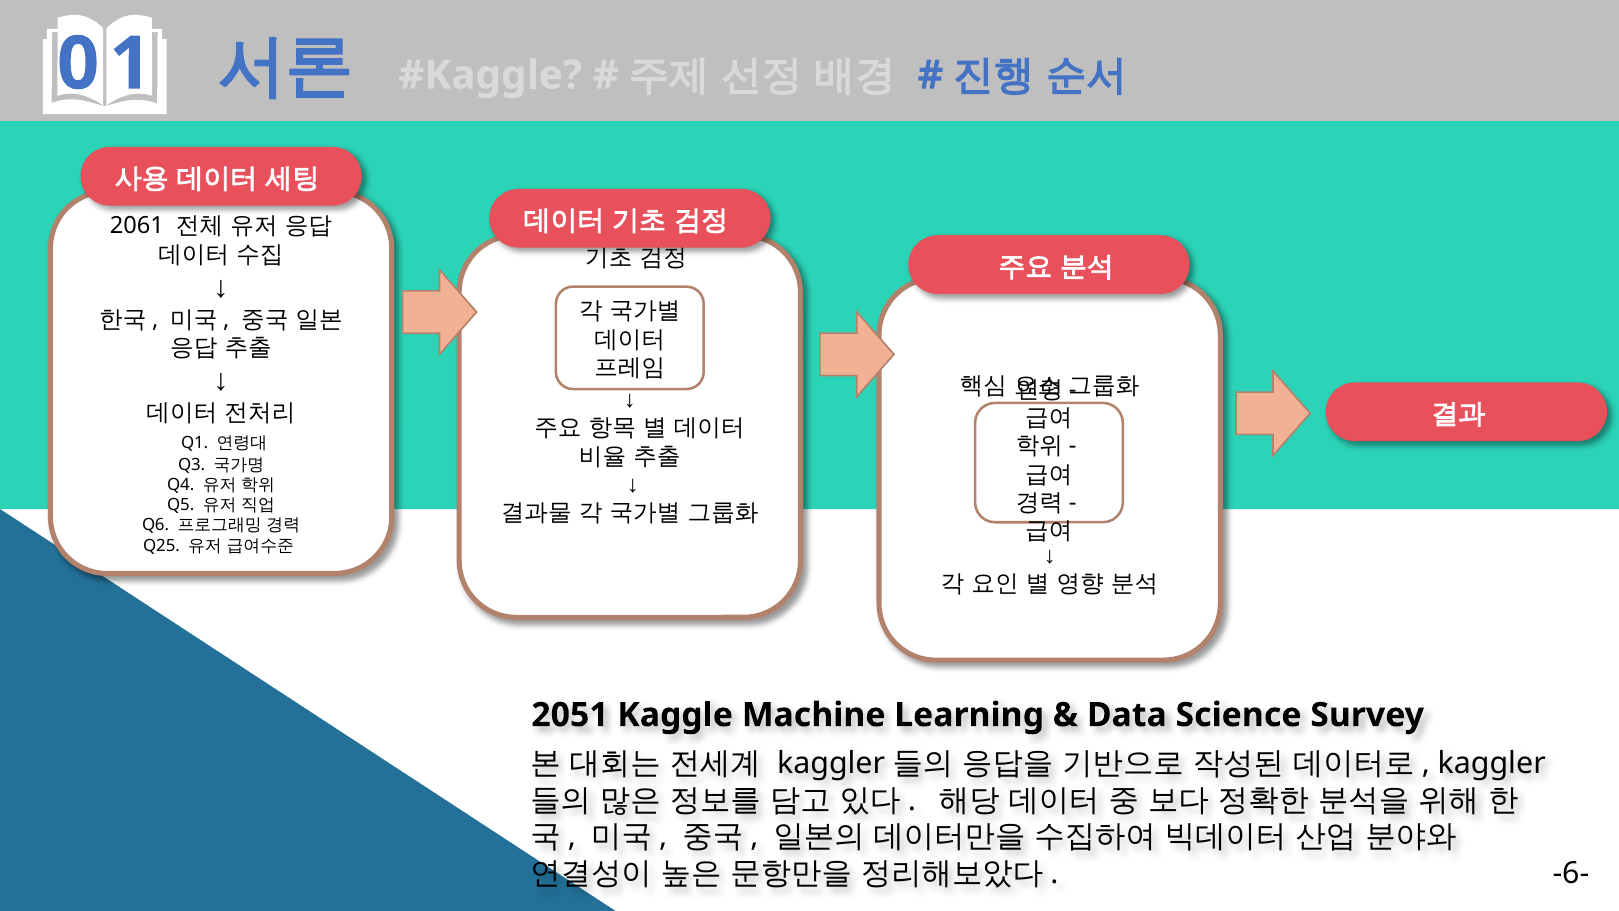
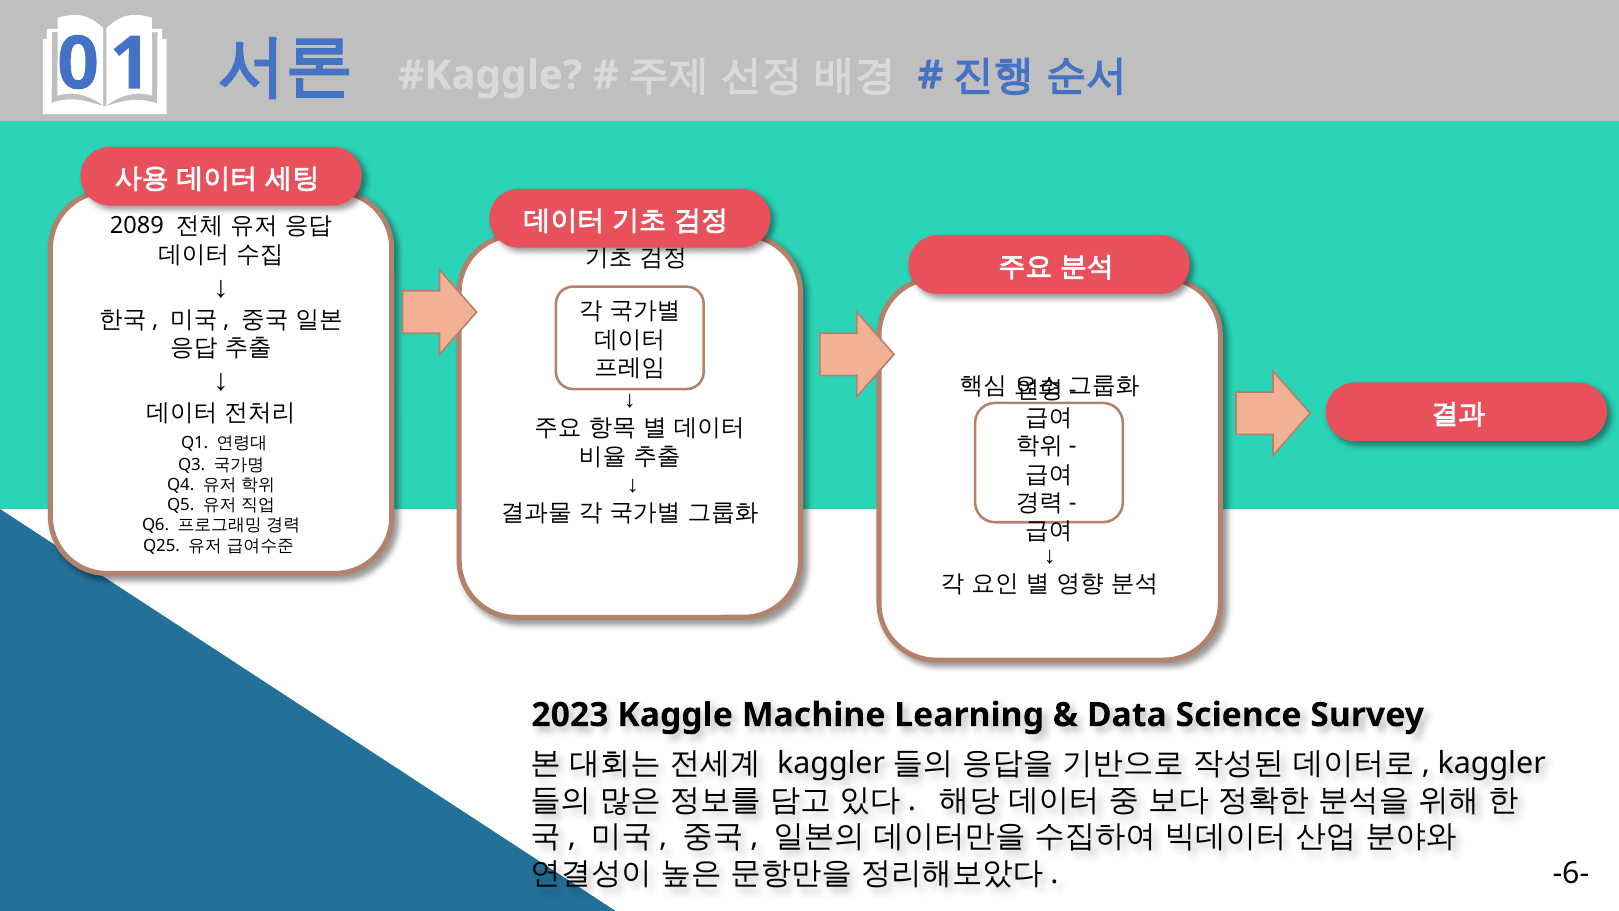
2061: 2061 -> 2089
2051: 2051 -> 2023
